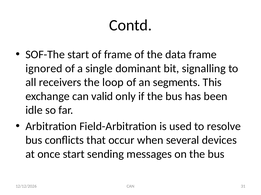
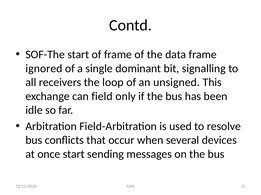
segments: segments -> unsigned
valid: valid -> field
